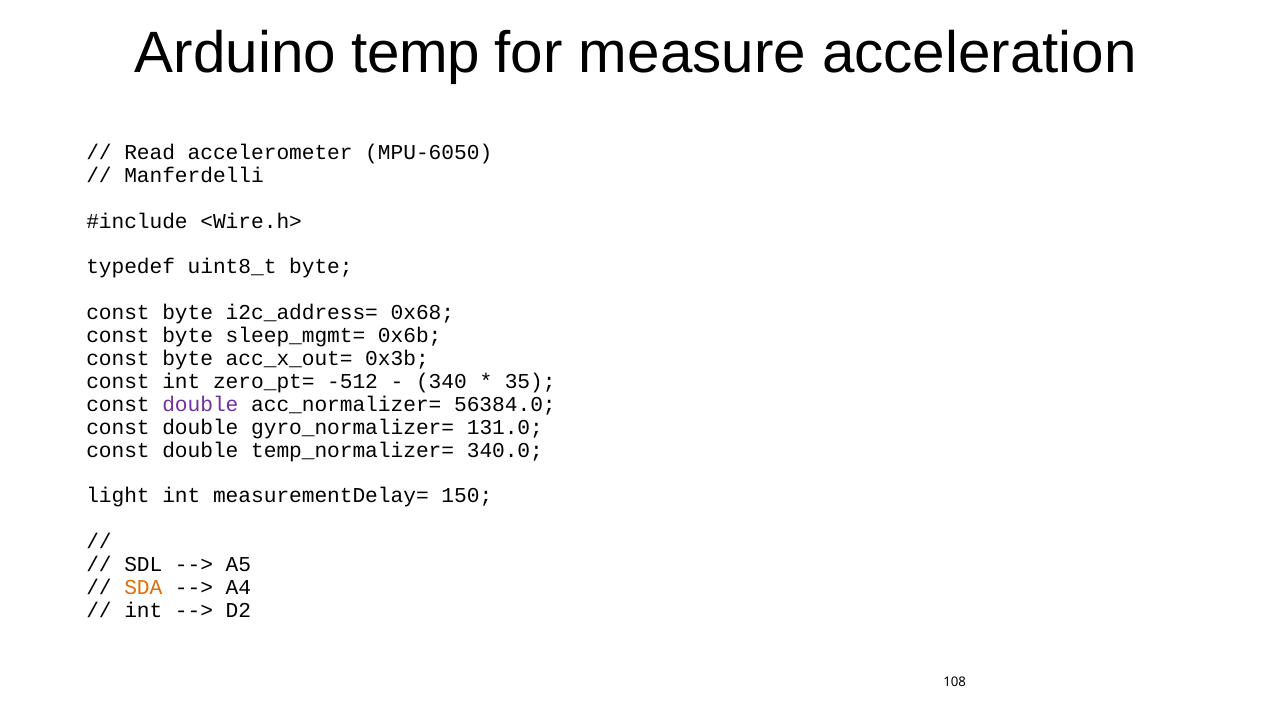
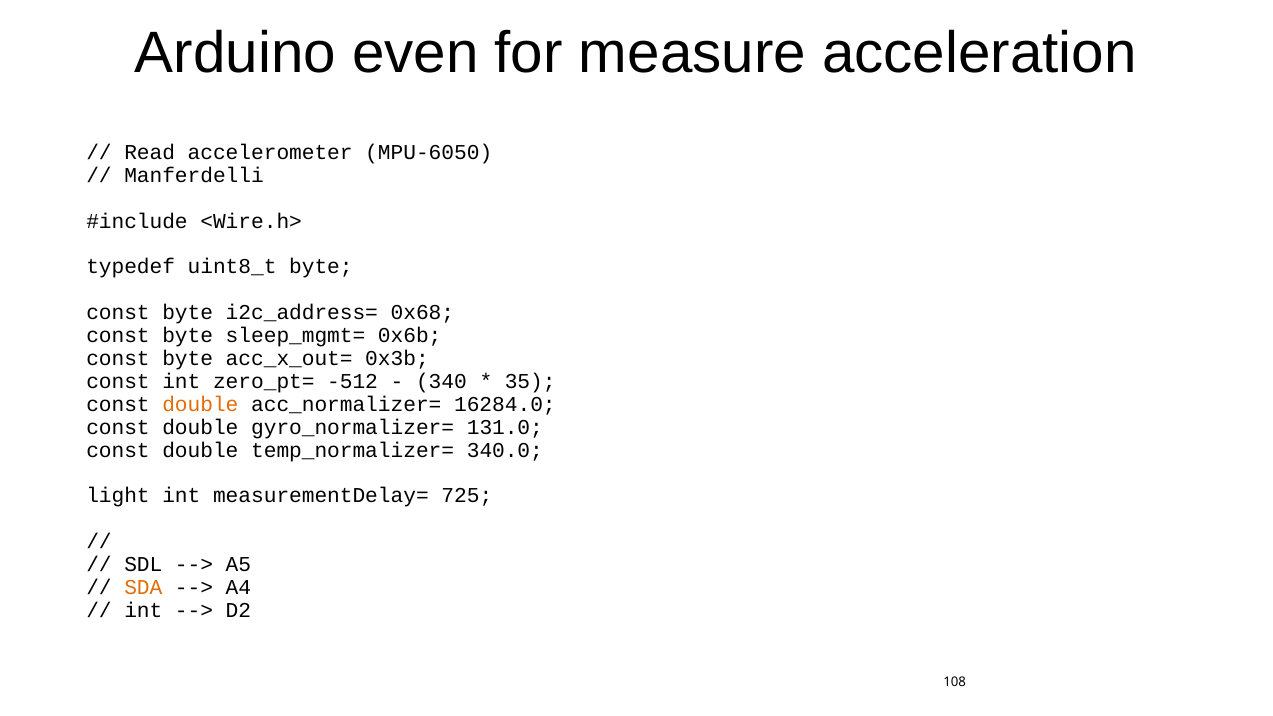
temp: temp -> even
double at (200, 404) colour: purple -> orange
56384.0: 56384.0 -> 16284.0
150: 150 -> 725
